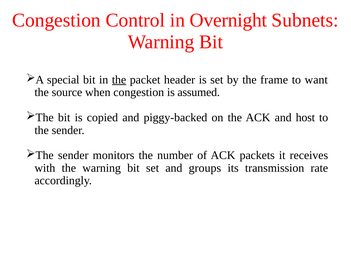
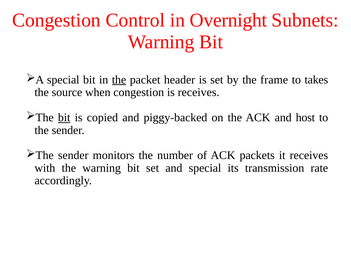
want: want -> takes
is assumed: assumed -> receives
bit at (64, 118) underline: none -> present
and groups: groups -> special
